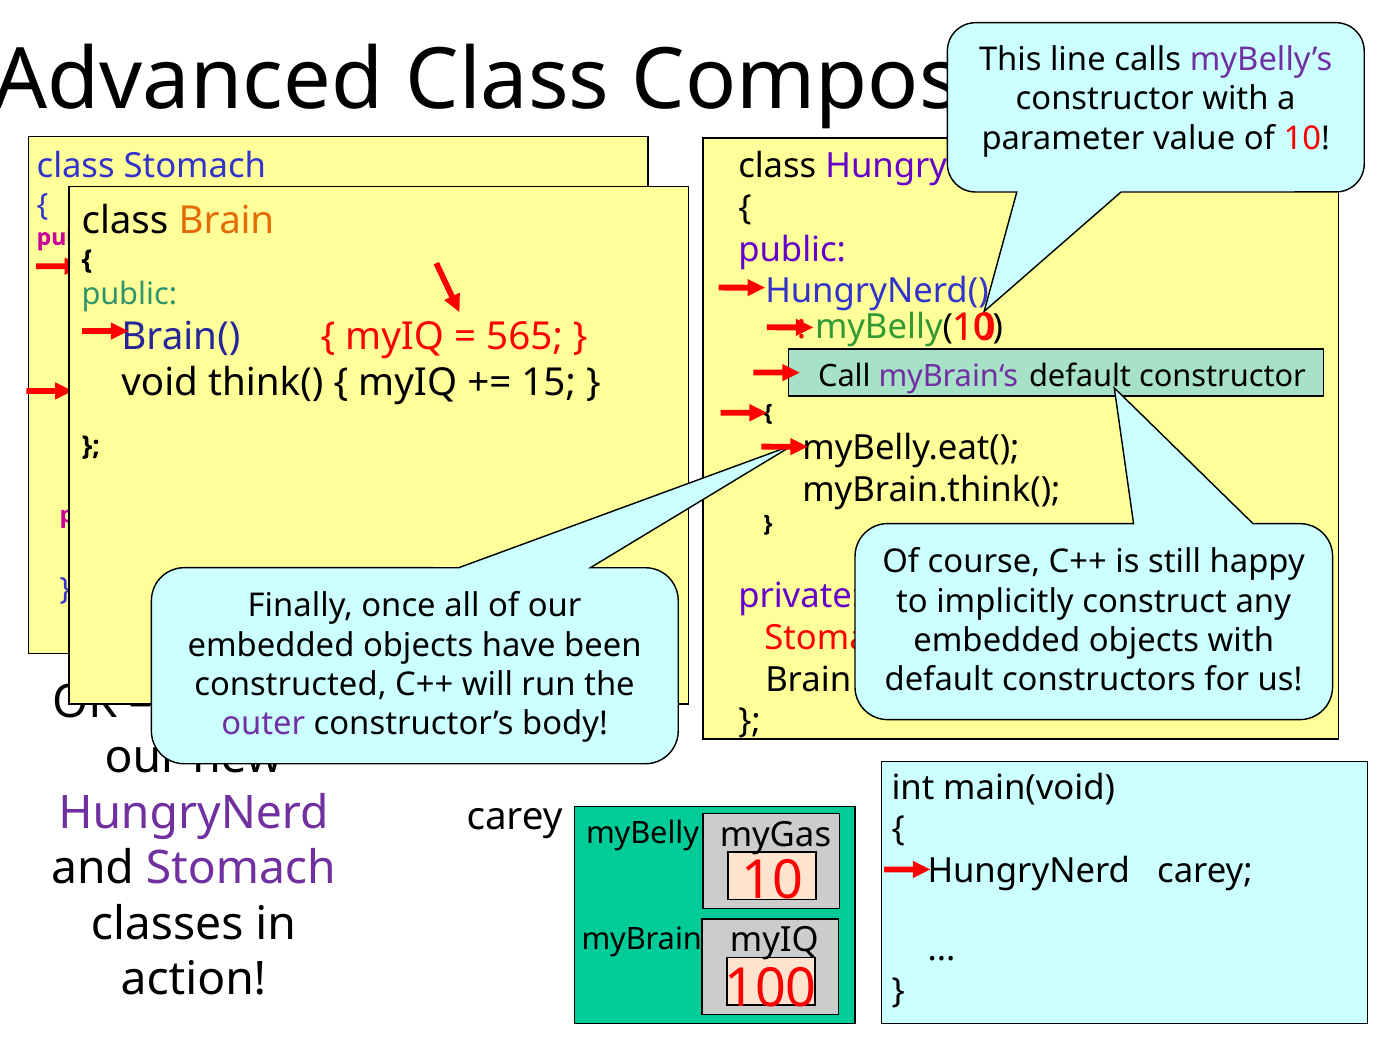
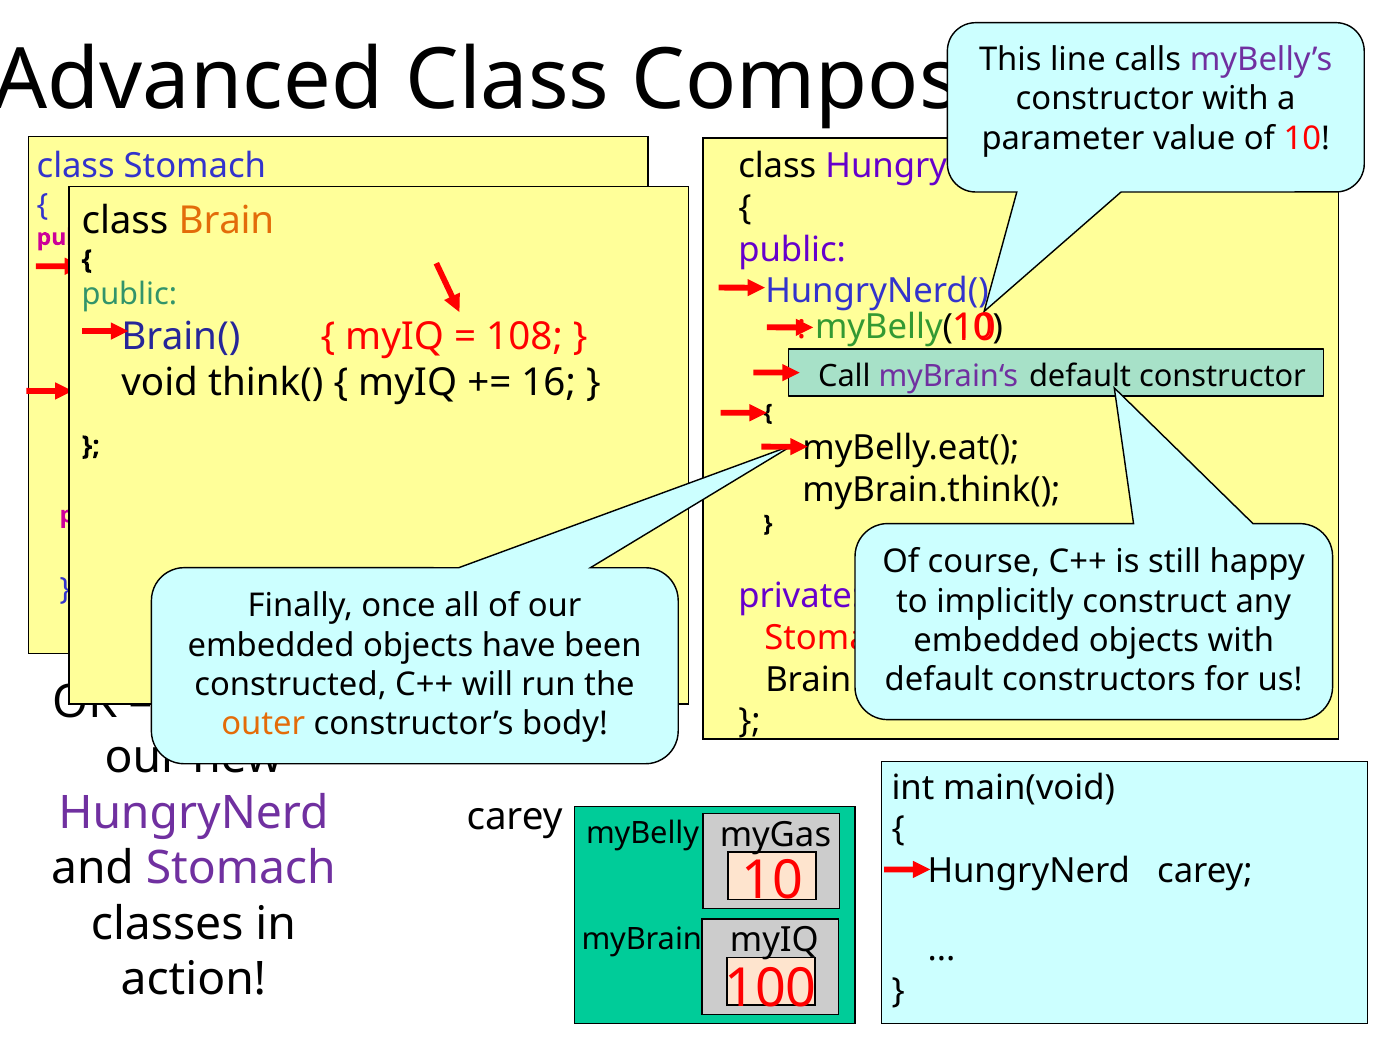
565: 565 -> 108
15: 15 -> 16
outer colour: purple -> orange
